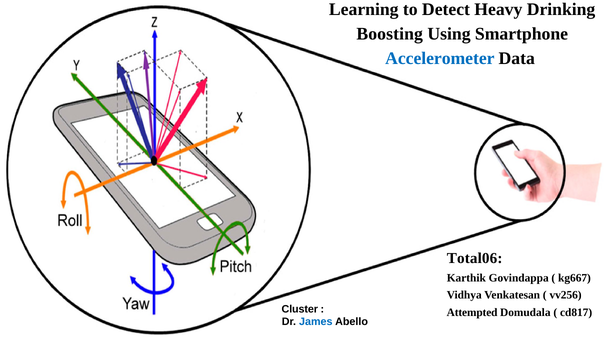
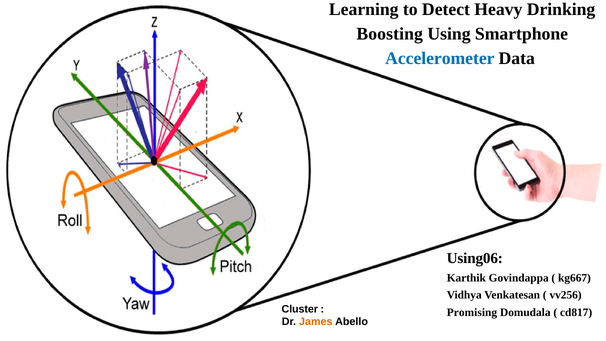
Total06: Total06 -> Using06
Attempted: Attempted -> Promising
James colour: blue -> orange
